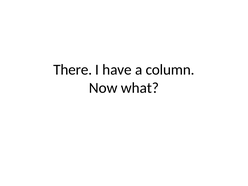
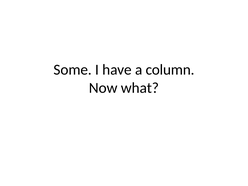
There: There -> Some
